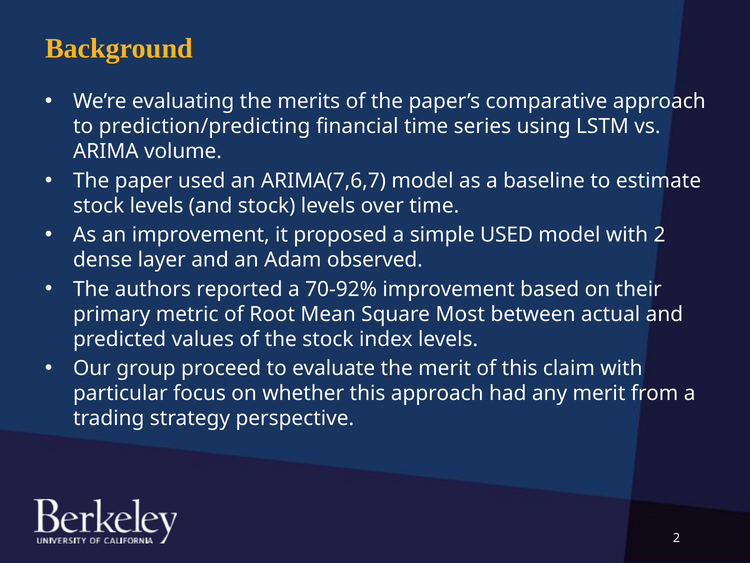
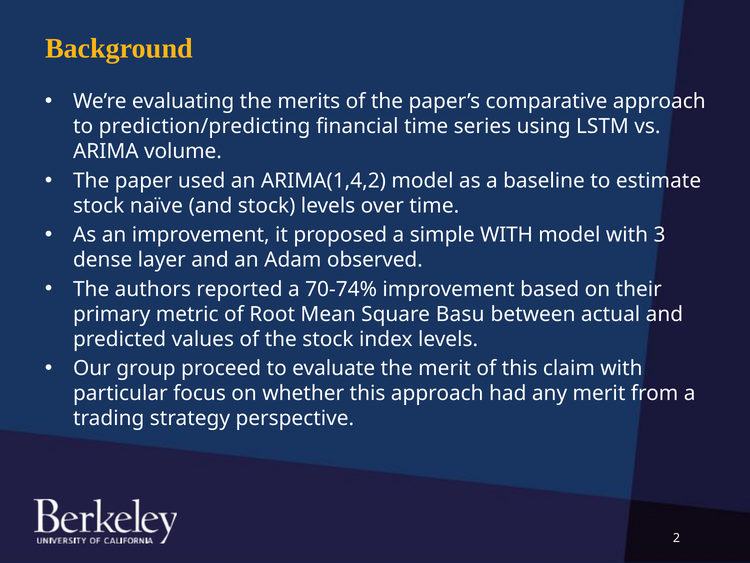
ARIMA(7,6,7: ARIMA(7,6,7 -> ARIMA(1,4,2
levels at (157, 206): levels -> naïve
simple USED: USED -> WITH
with 2: 2 -> 3
70-92%: 70-92% -> 70-74%
Most: Most -> Basu
